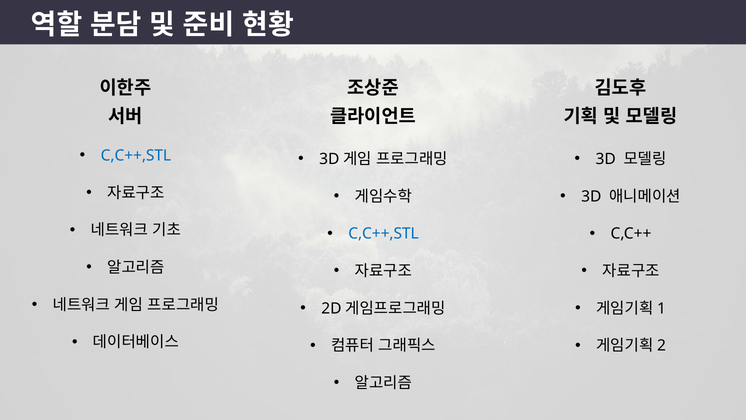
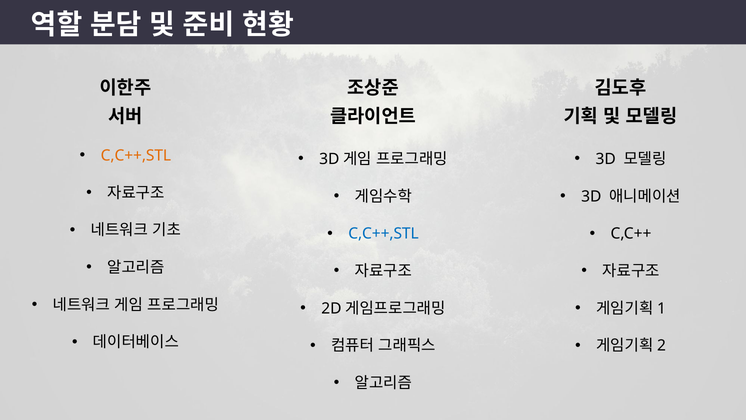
C,C++,STL at (136, 155) colour: blue -> orange
